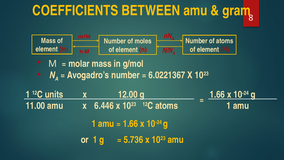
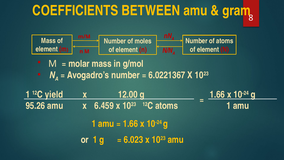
units: units -> yield
11.00: 11.00 -> 95.26
6.446: 6.446 -> 6.459
5.736: 5.736 -> 6.023
